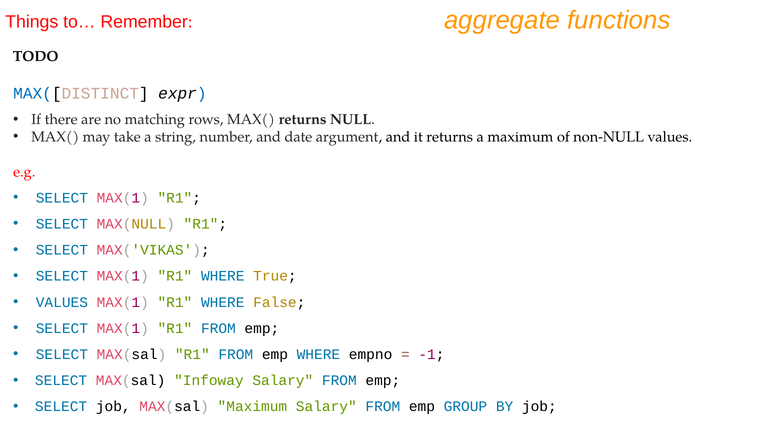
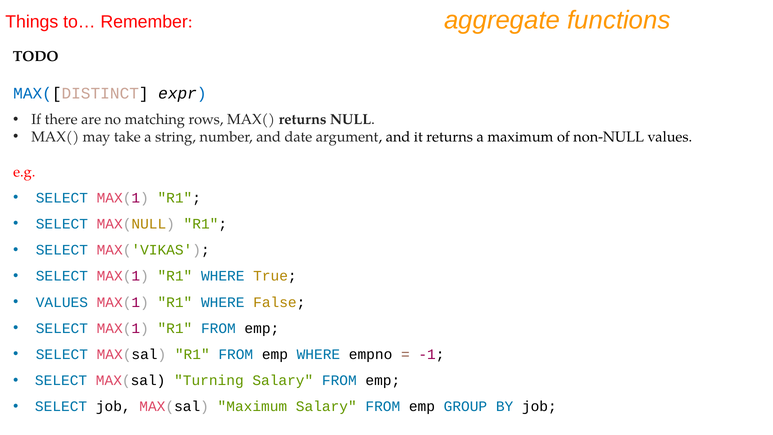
Infoway: Infoway -> Turning
